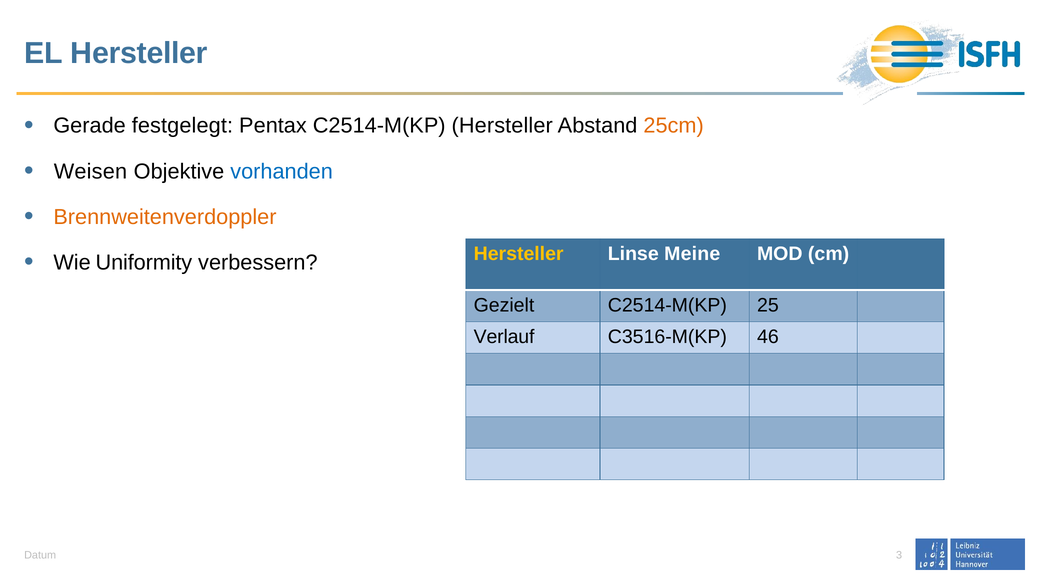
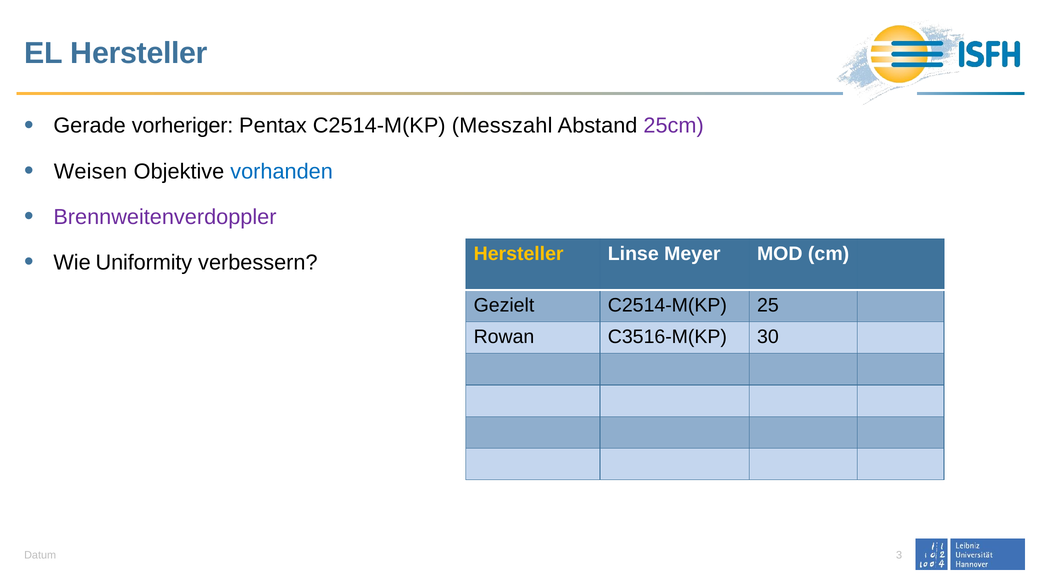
festgelegt: festgelegt -> vorheriger
C2514-M(KP Hersteller: Hersteller -> Messzahl
25cm colour: orange -> purple
Brennweitenverdoppler colour: orange -> purple
Meine: Meine -> Meyer
Verlauf: Verlauf -> Rowan
46: 46 -> 30
